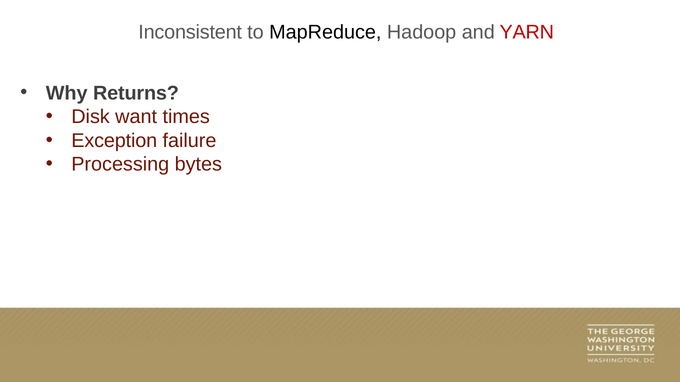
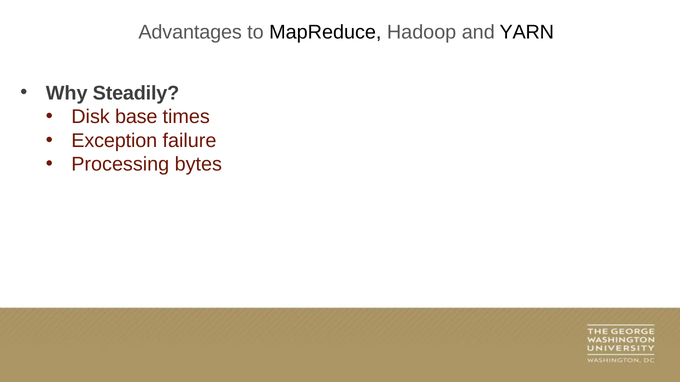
Inconsistent: Inconsistent -> Advantages
YARN colour: red -> black
Returns: Returns -> Steadily
want: want -> base
